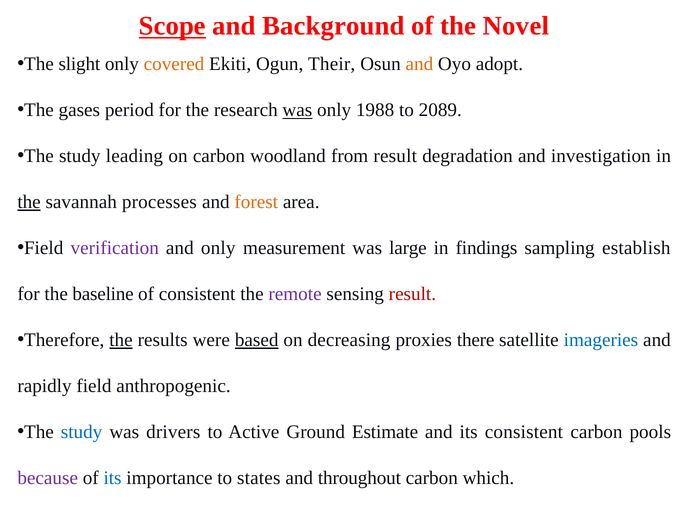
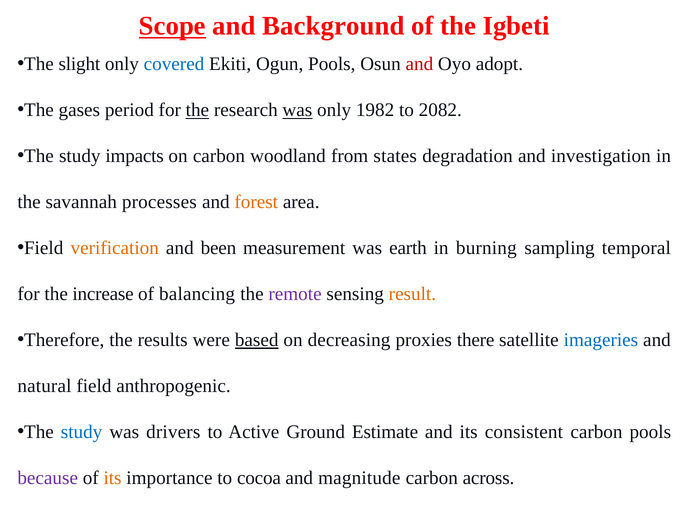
Novel: Novel -> Igbeti
covered colour: orange -> blue
Ogun Their: Their -> Pools
and at (419, 64) colour: orange -> red
the at (197, 110) underline: none -> present
1988: 1988 -> 1982
2089: 2089 -> 2082
leading: leading -> impacts
from result: result -> states
the at (29, 202) underline: present -> none
verification colour: purple -> orange
and only: only -> been
large: large -> earth
findings: findings -> burning
establish: establish -> temporal
baseline: baseline -> increase
of consistent: consistent -> balancing
result at (412, 294) colour: red -> orange
the at (121, 340) underline: present -> none
rapidly: rapidly -> natural
its at (113, 478) colour: blue -> orange
states: states -> cocoa
throughout: throughout -> magnitude
which: which -> across
